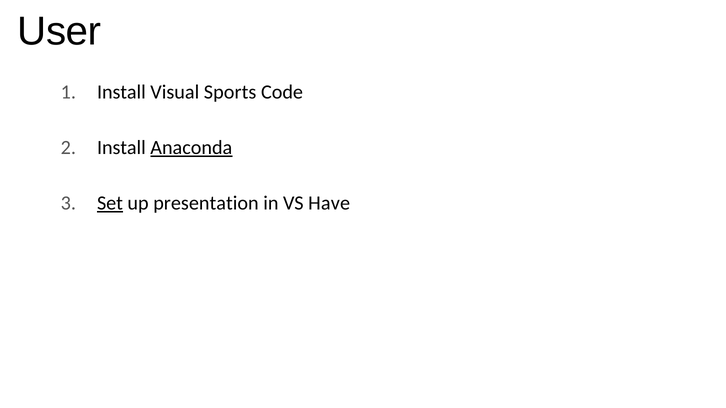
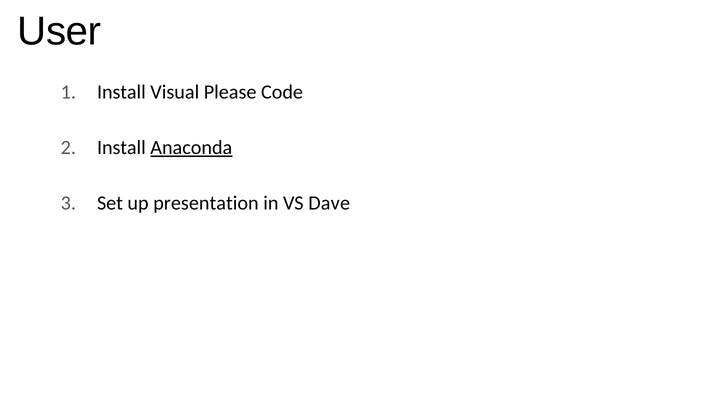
Sports: Sports -> Please
Set underline: present -> none
Have: Have -> Dave
